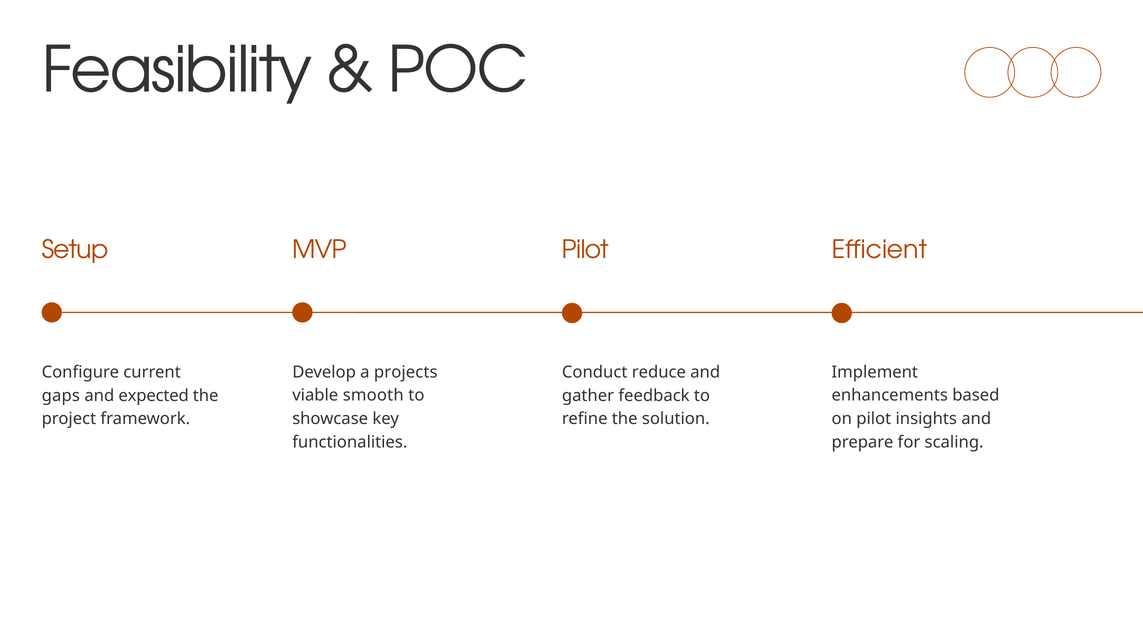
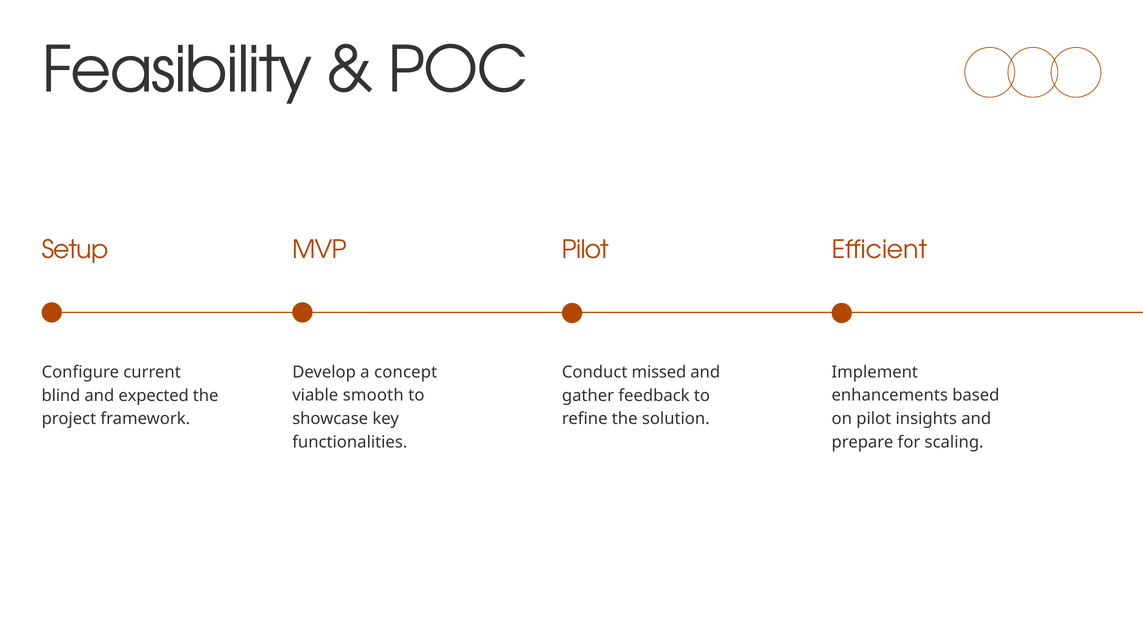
projects: projects -> concept
reduce: reduce -> missed
gaps: gaps -> blind
